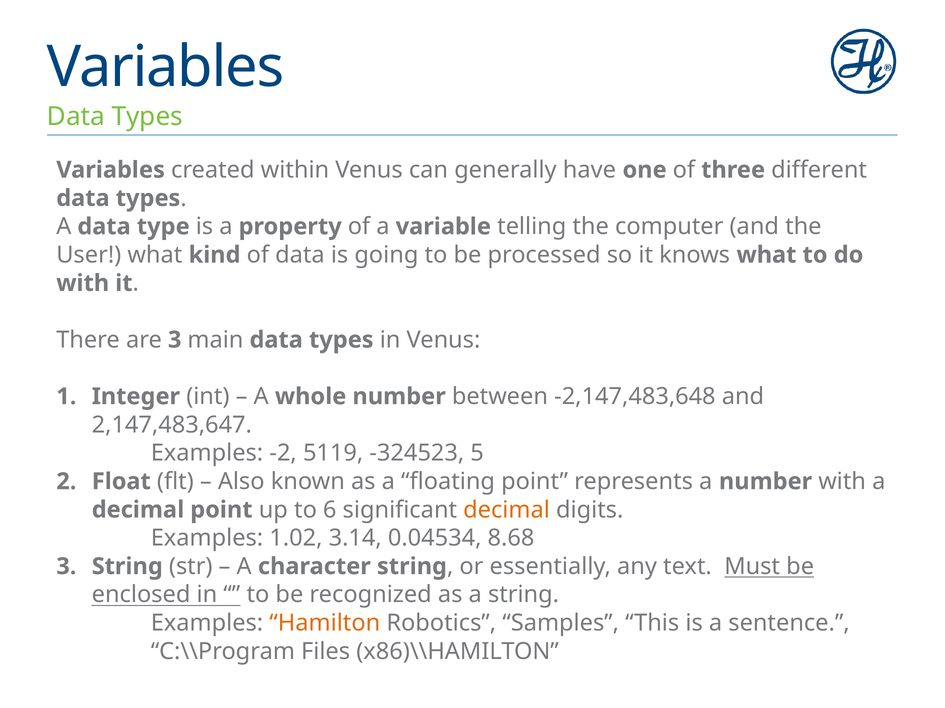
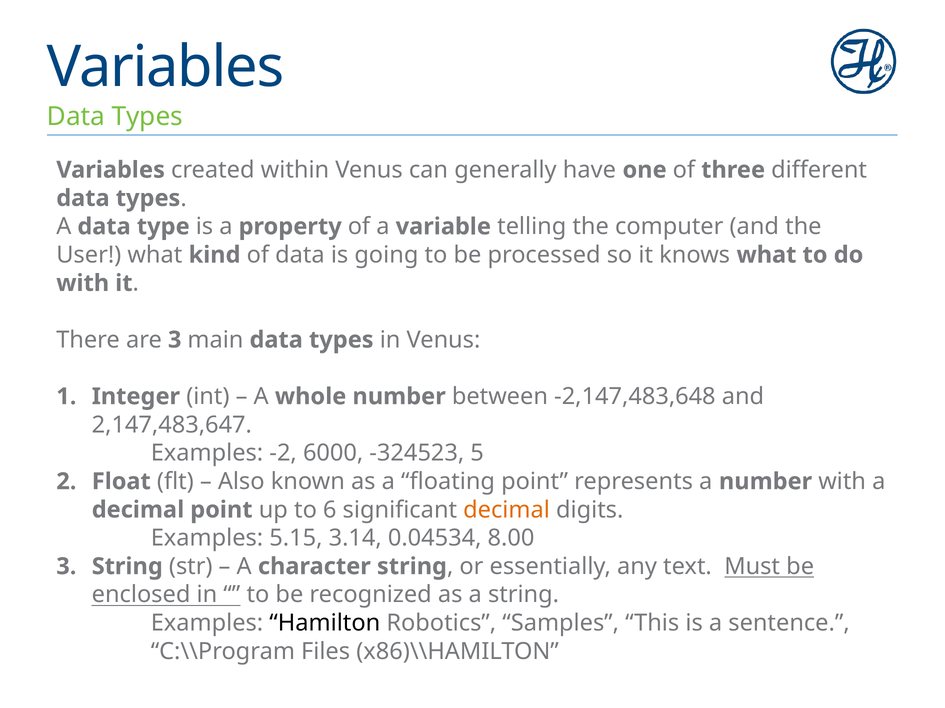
5119: 5119 -> 6000
1.02: 1.02 -> 5.15
8.68: 8.68 -> 8.00
Hamilton colour: orange -> black
